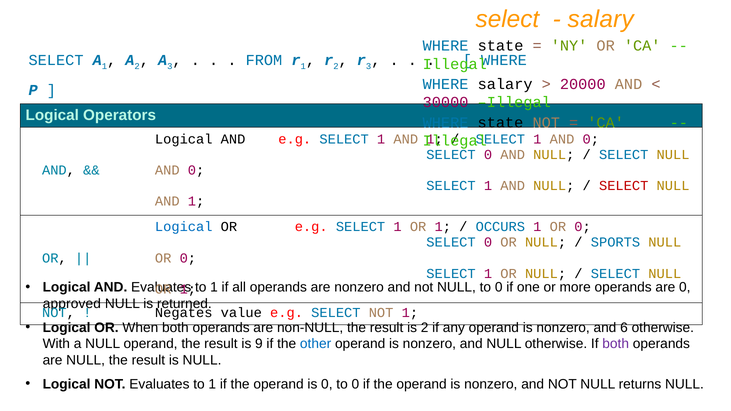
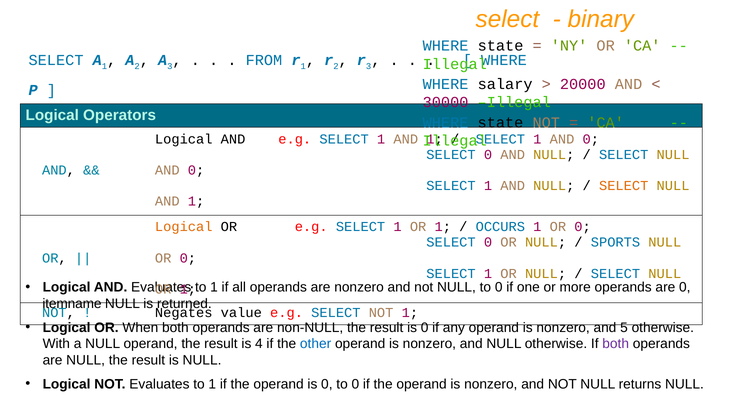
salary at (601, 19): salary -> binary
SELECT at (624, 186) colour: red -> orange
Logical at (184, 227) colour: blue -> orange
approved: approved -> itemname
result is 2: 2 -> 0
6: 6 -> 5
9: 9 -> 4
